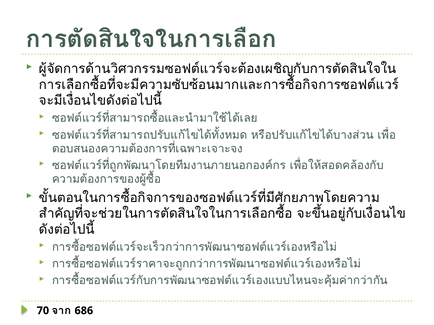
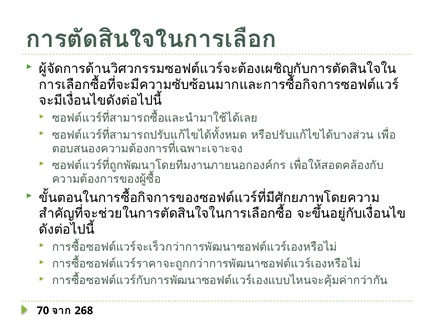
686: 686 -> 268
